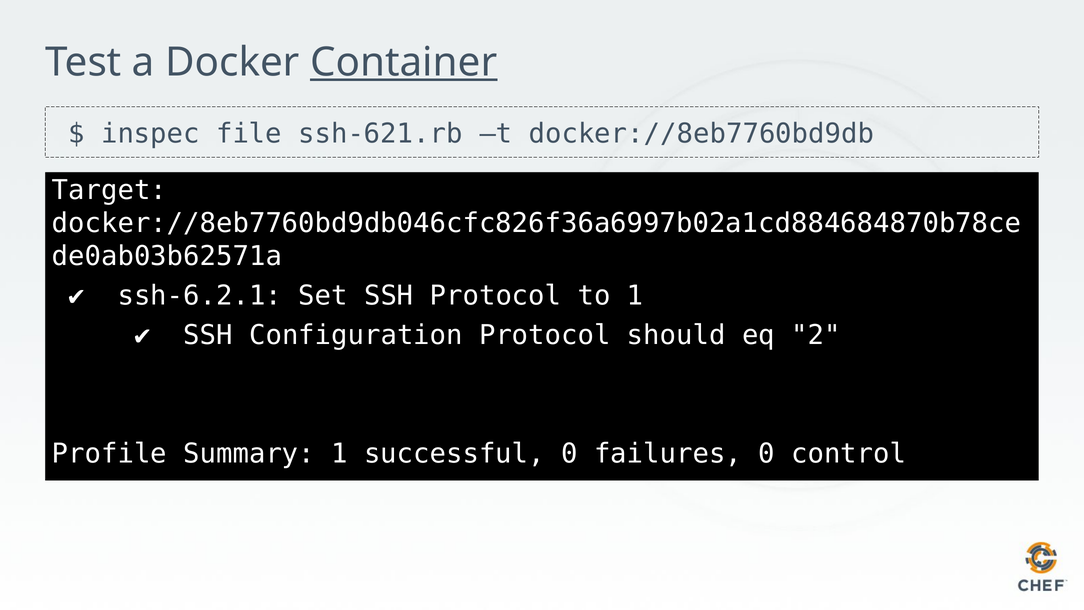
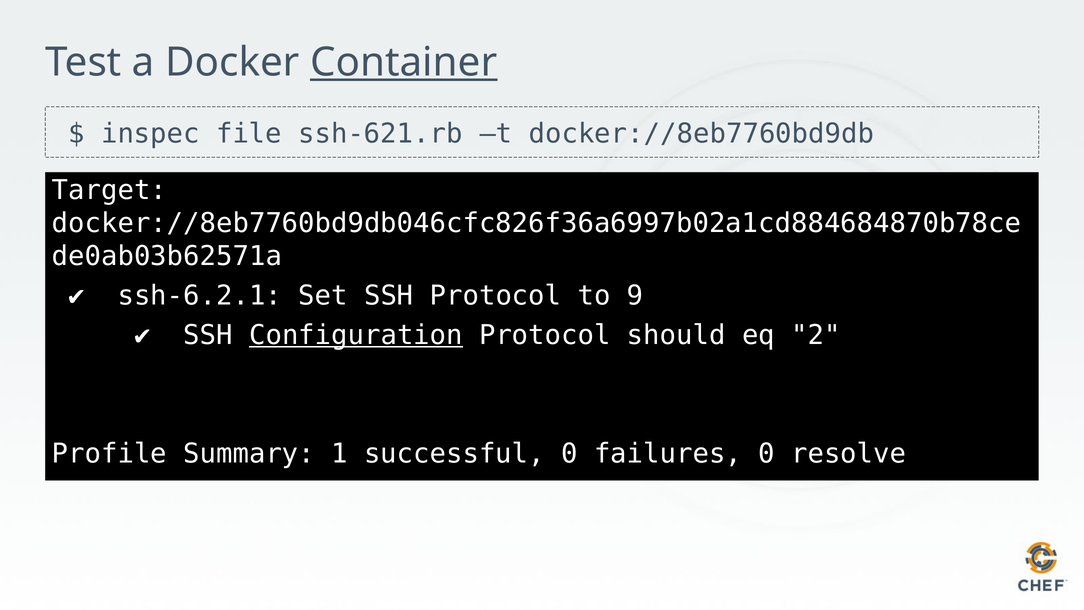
to 1: 1 -> 9
Configuration underline: none -> present
control: control -> resolve
